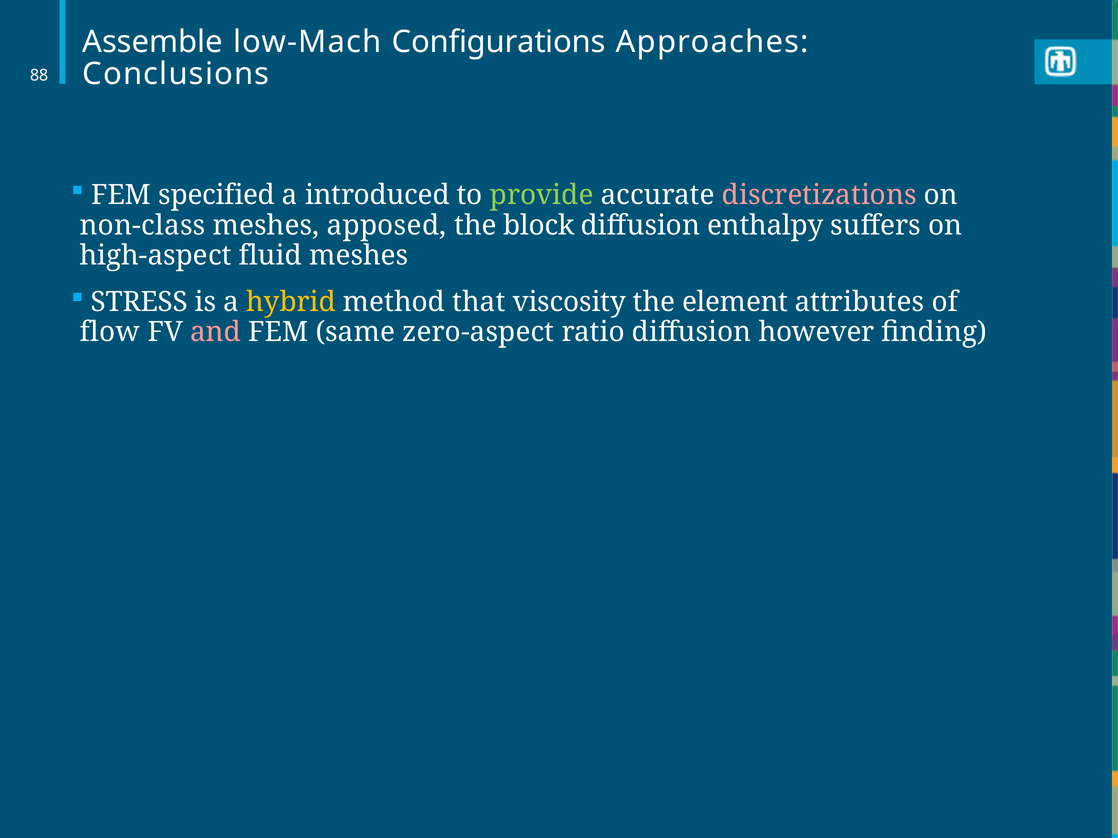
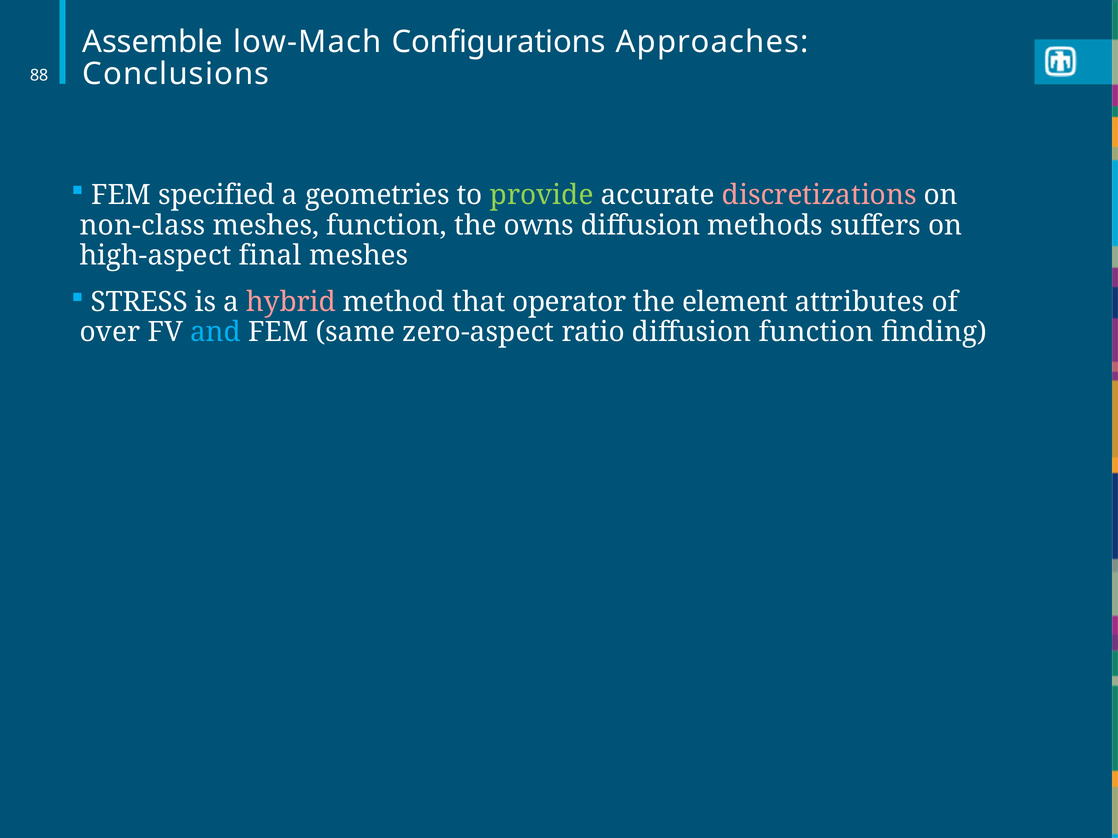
introduced: introduced -> geometries
meshes apposed: apposed -> function
block: block -> owns
enthalpy: enthalpy -> methods
fluid: fluid -> final
hybrid colour: yellow -> pink
viscosity: viscosity -> operator
flow: flow -> over
and colour: pink -> light blue
diffusion however: however -> function
